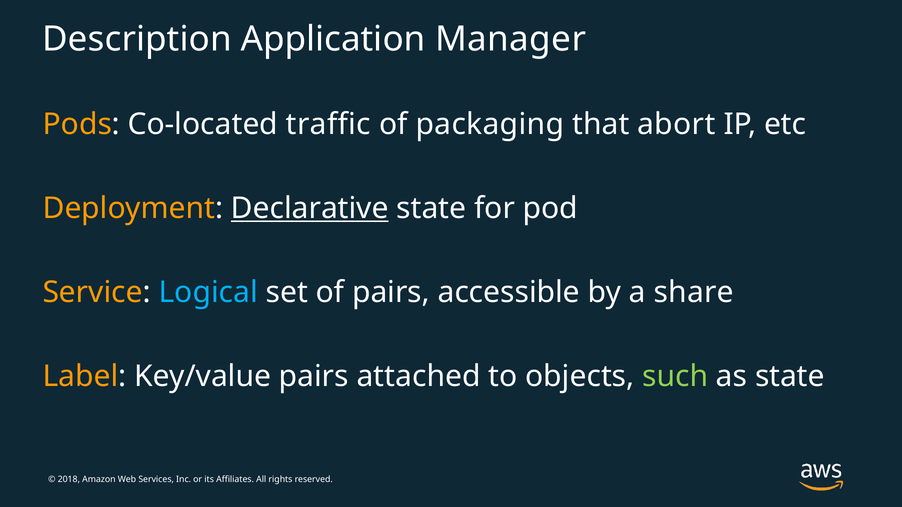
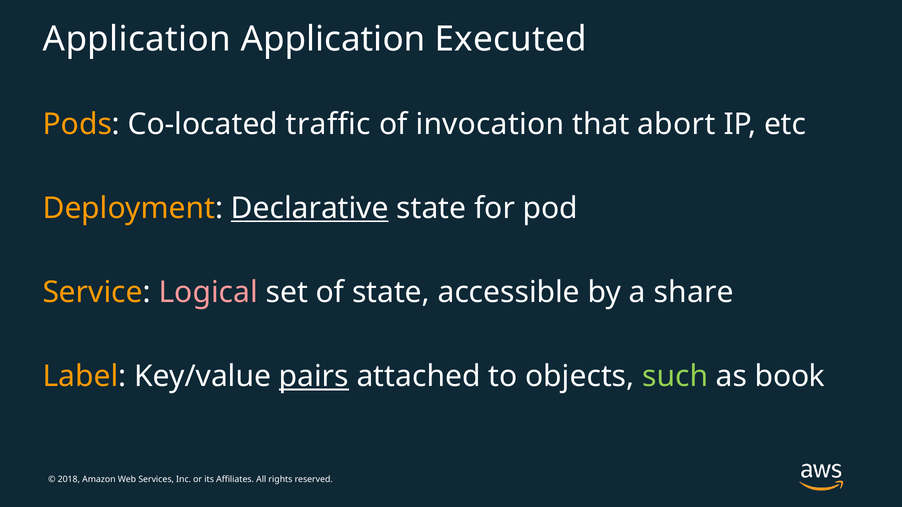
Description at (137, 39): Description -> Application
Manager: Manager -> Executed
packaging: packaging -> invocation
Logical colour: light blue -> pink
of pairs: pairs -> state
pairs at (314, 377) underline: none -> present
as state: state -> book
